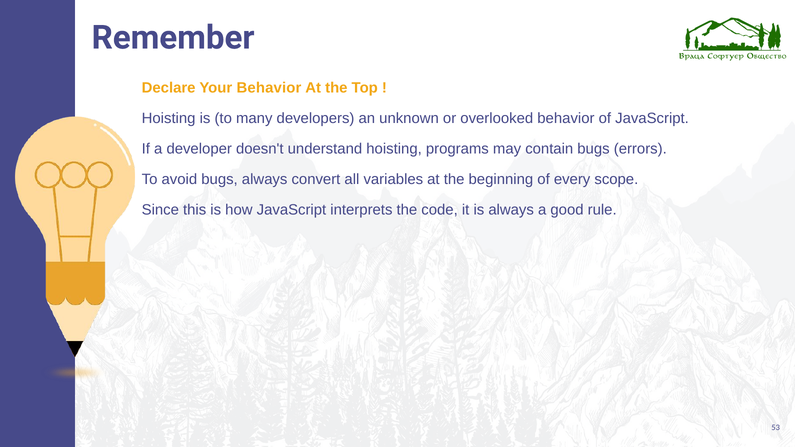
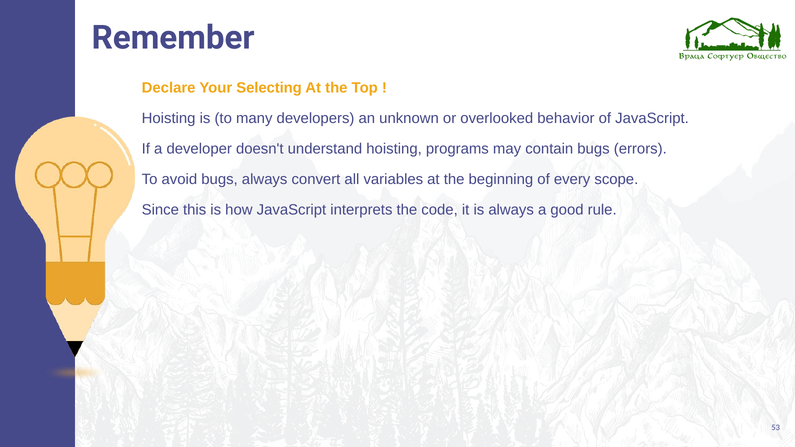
Your Behavior: Behavior -> Selecting
